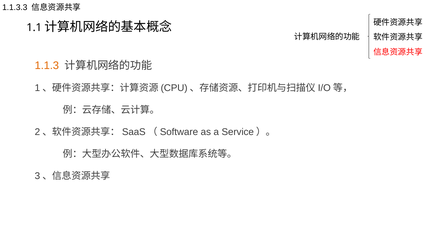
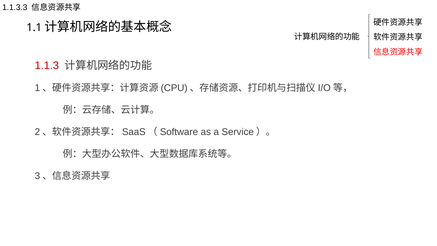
1.1.3 colour: orange -> red
